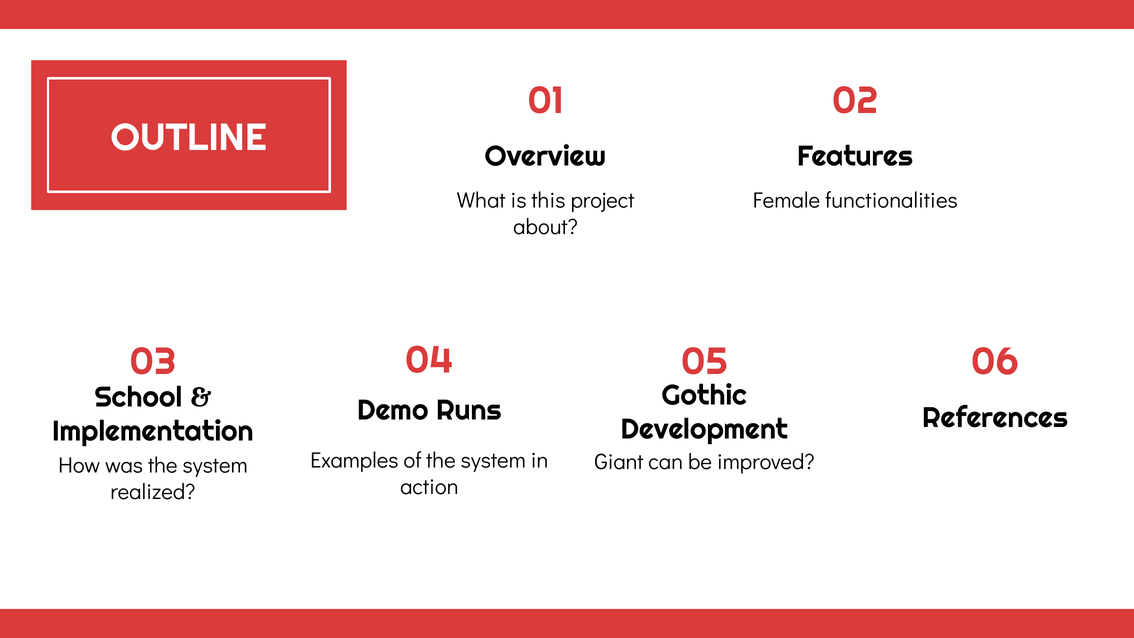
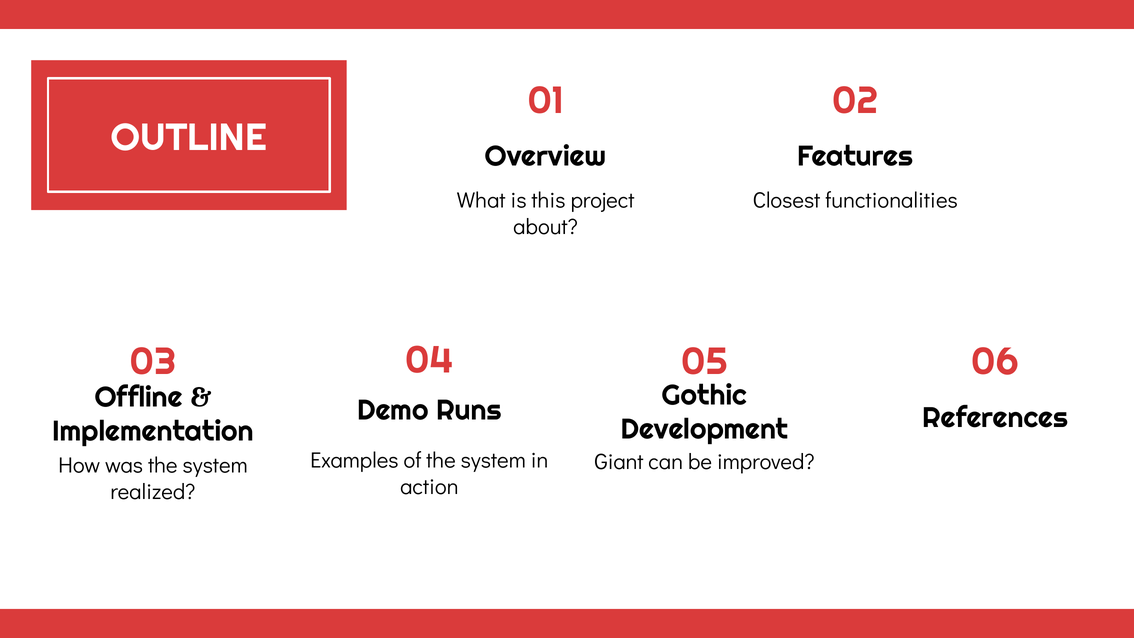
Female: Female -> Closest
School: School -> Offline
